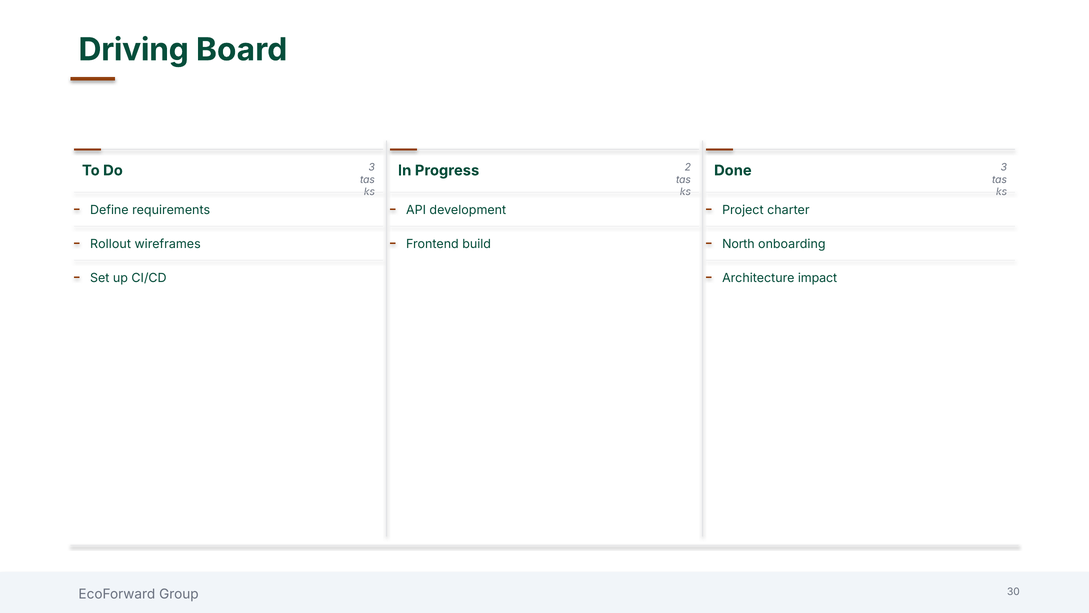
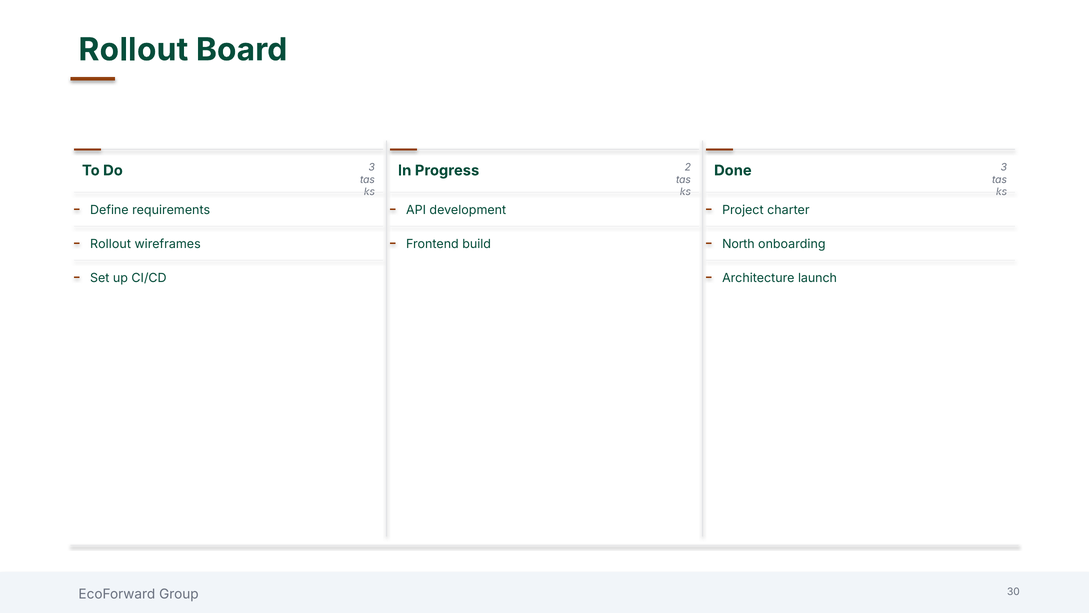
Driving at (134, 50): Driving -> Rollout
impact: impact -> launch
